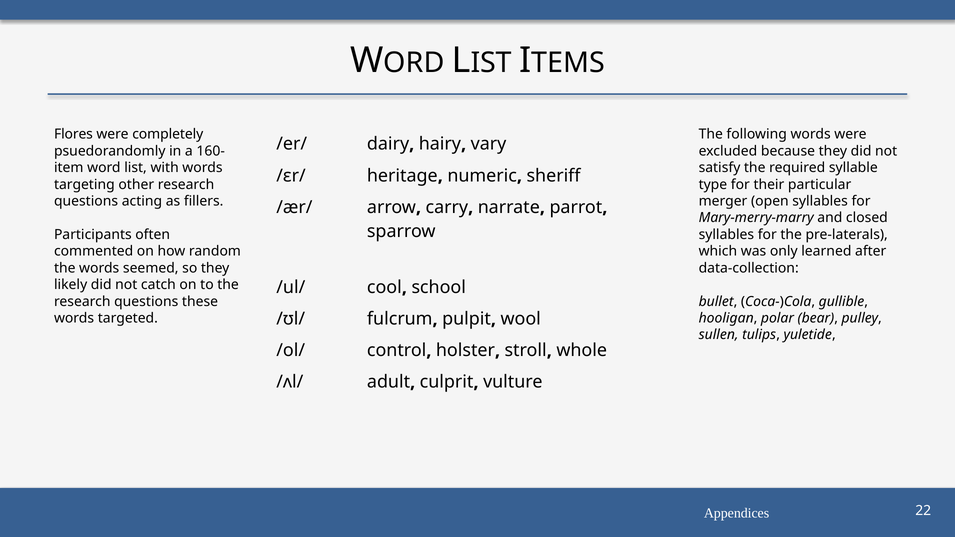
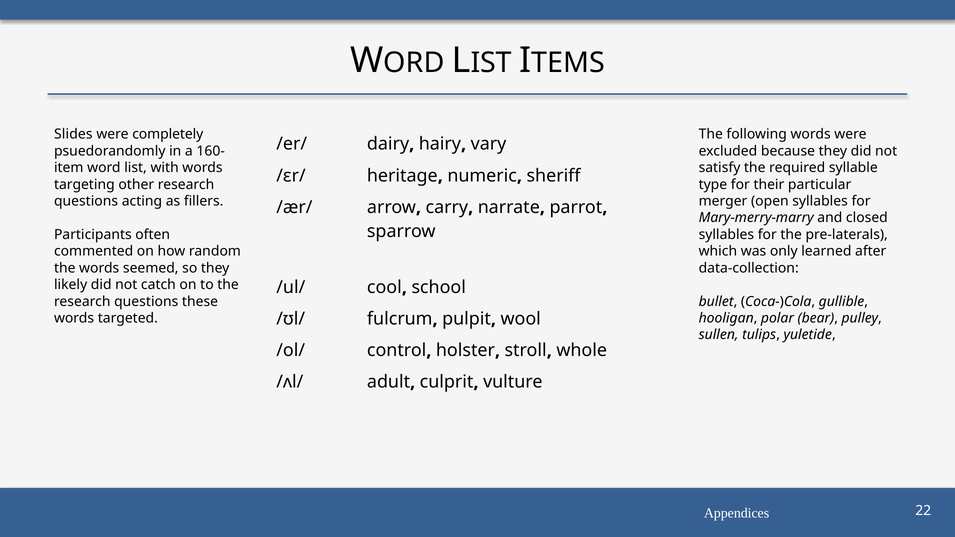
Flores: Flores -> Slides
